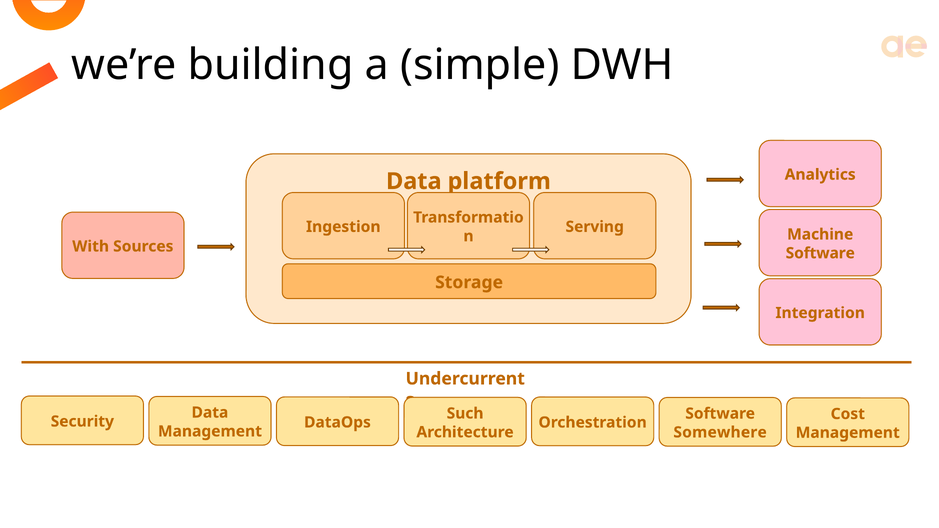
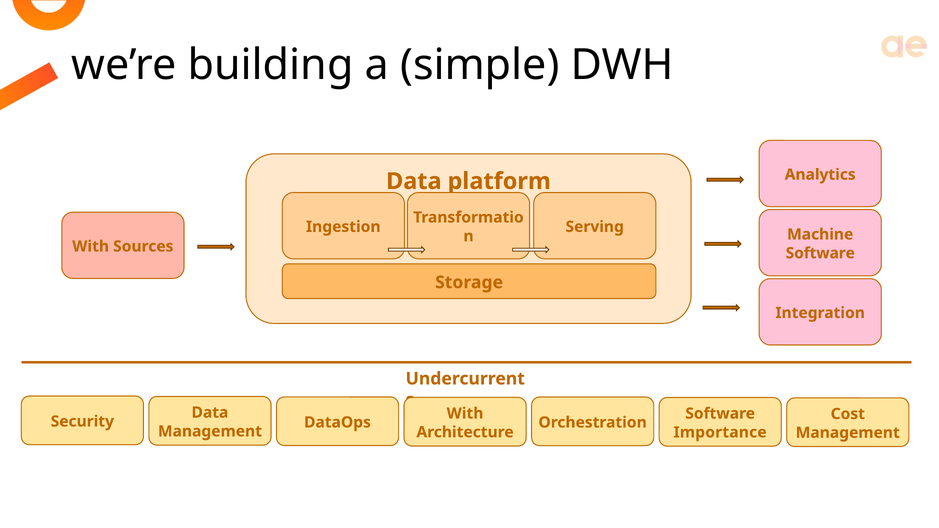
Such at (465, 414): Such -> With
Somewhere: Somewhere -> Importance
